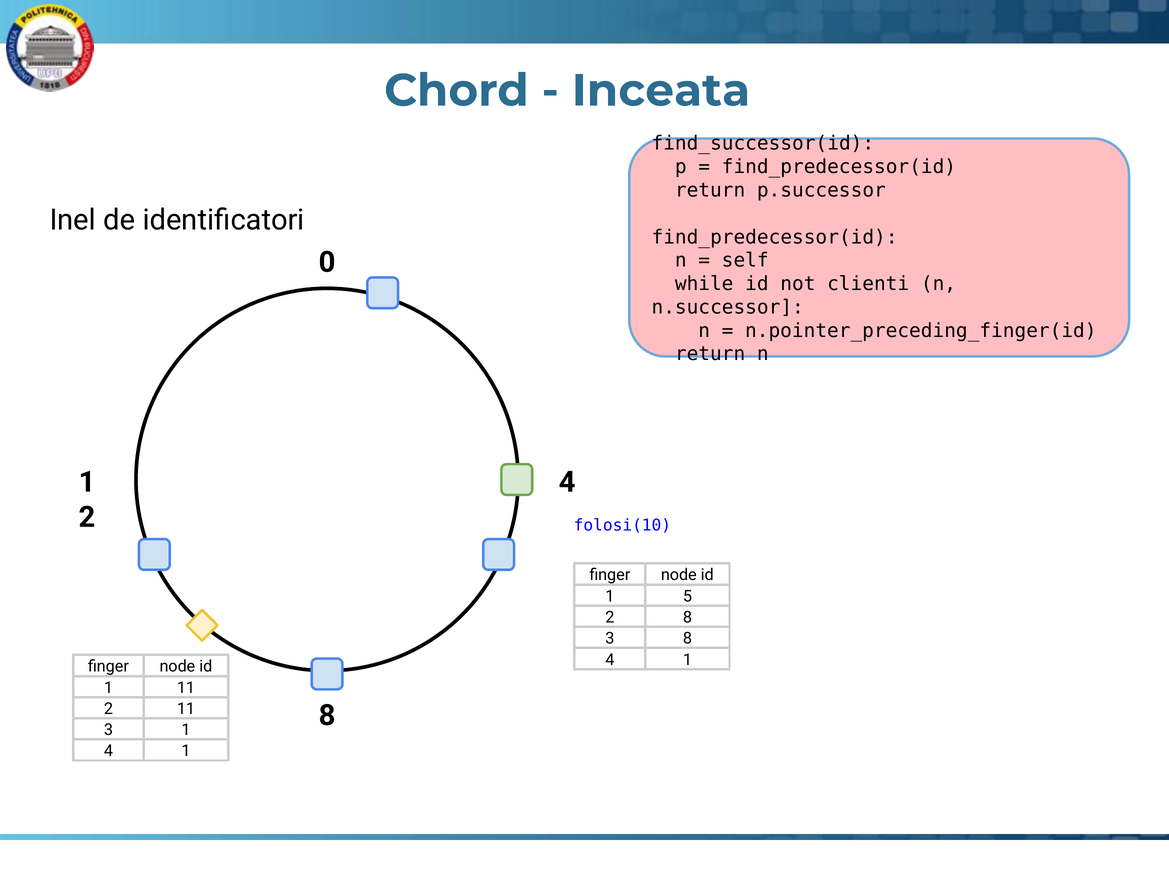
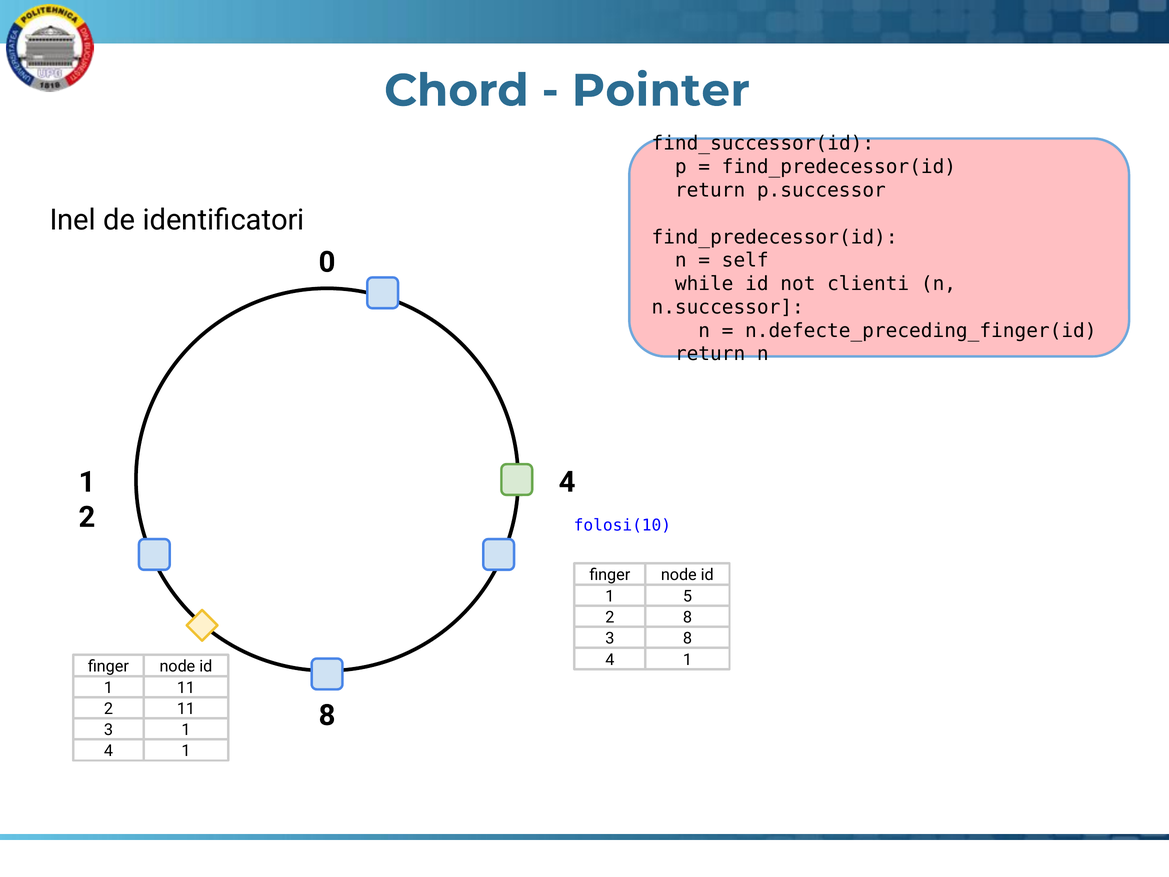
Inceata: Inceata -> Pointer
n.pointer_preceding_finger(id: n.pointer_preceding_finger(id -> n.defecte_preceding_finger(id
